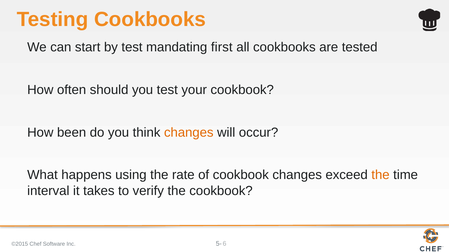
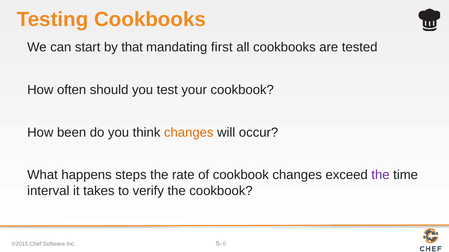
by test: test -> that
using: using -> steps
the at (380, 175) colour: orange -> purple
